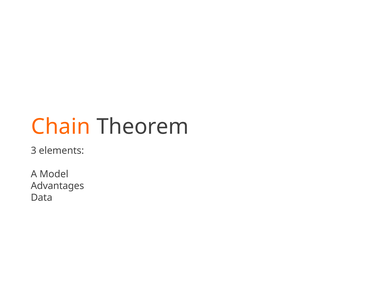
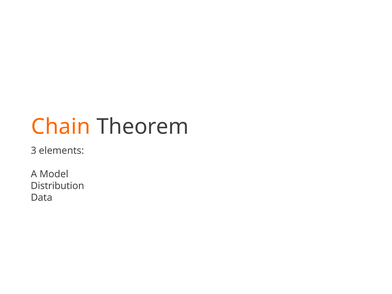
Advantages: Advantages -> Distribution
